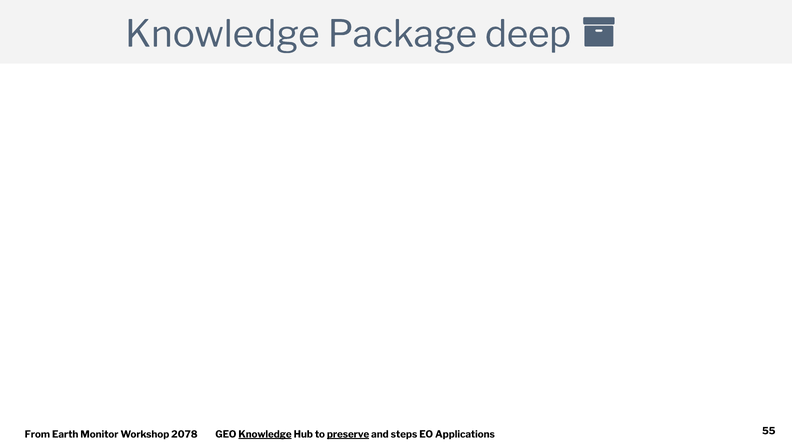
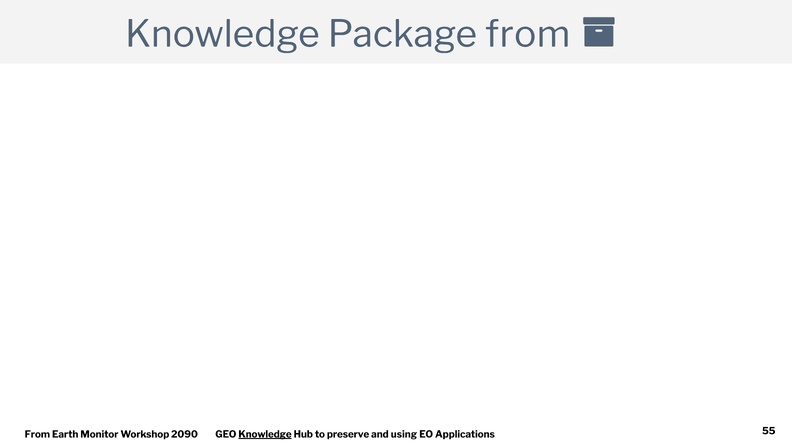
Package deep: deep -> from
2078: 2078 -> 2090
preserve underline: present -> none
steps: steps -> using
